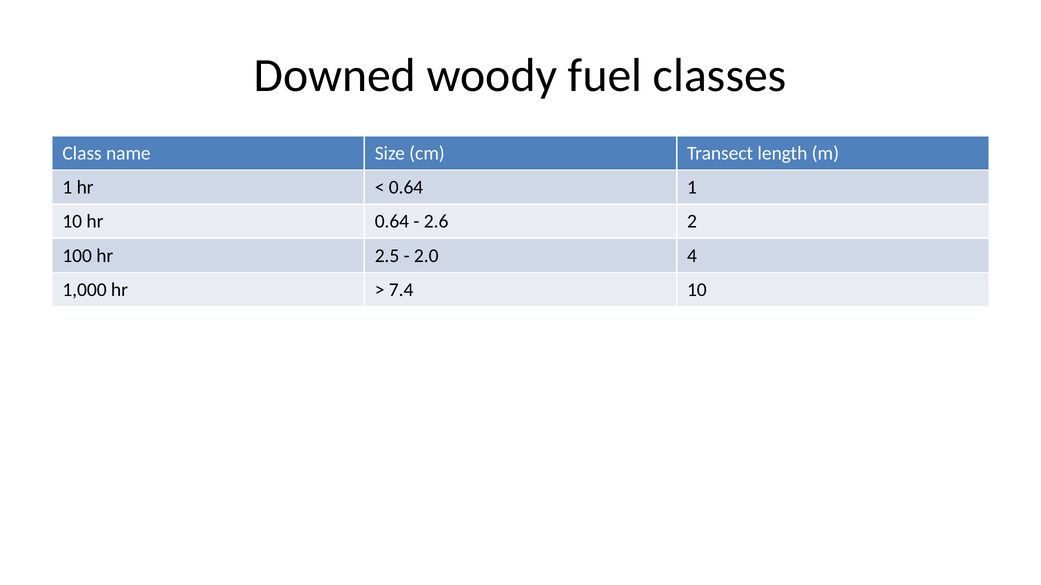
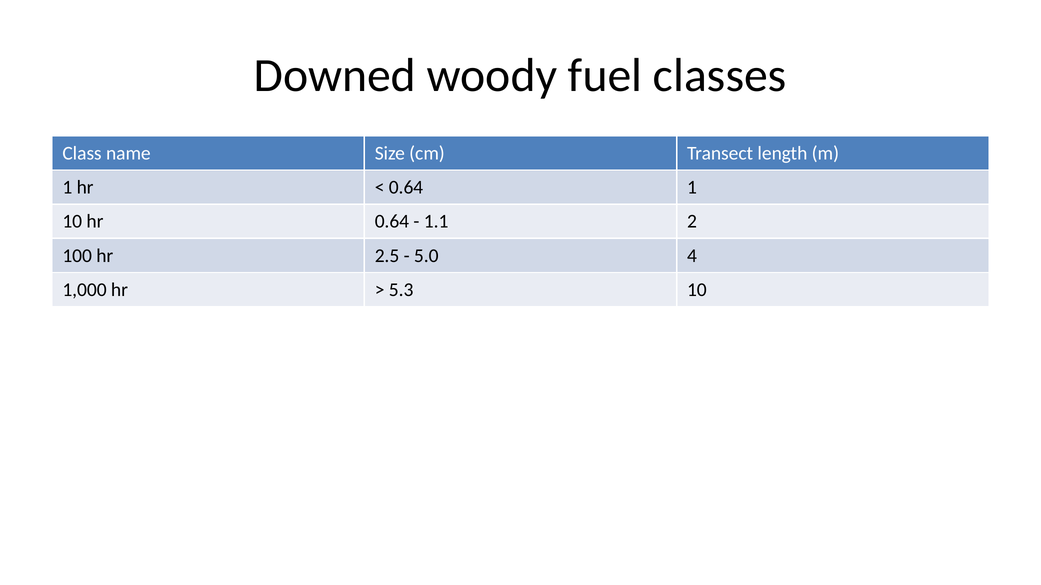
2.6: 2.6 -> 1.1
2.0: 2.0 -> 5.0
7.4: 7.4 -> 5.3
